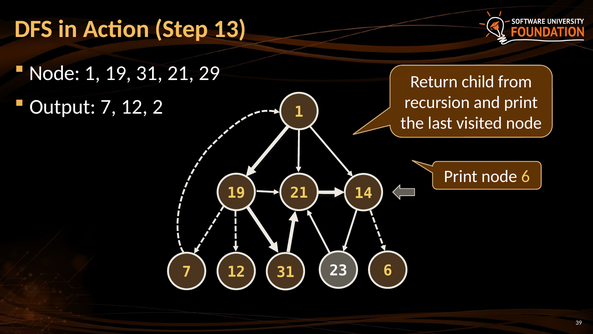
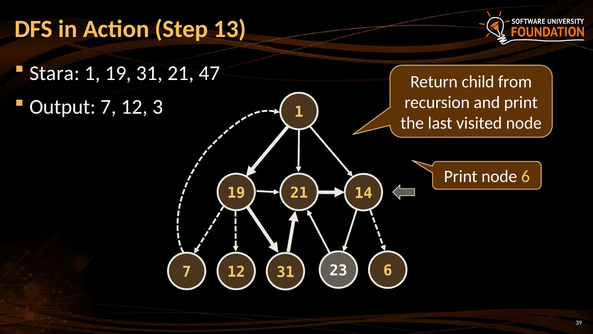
Node at (55, 73): Node -> Stara
29: 29 -> 47
2: 2 -> 3
